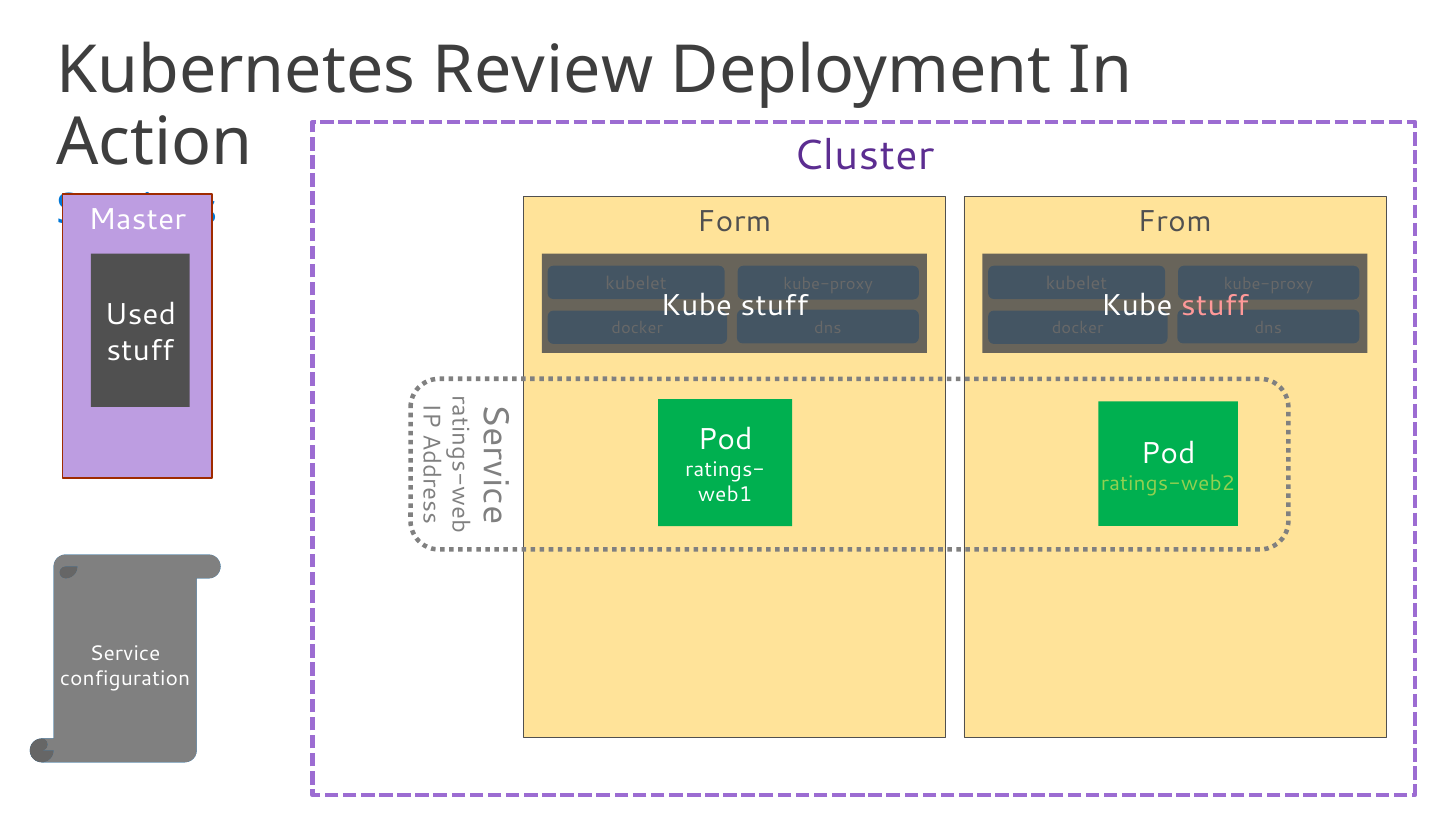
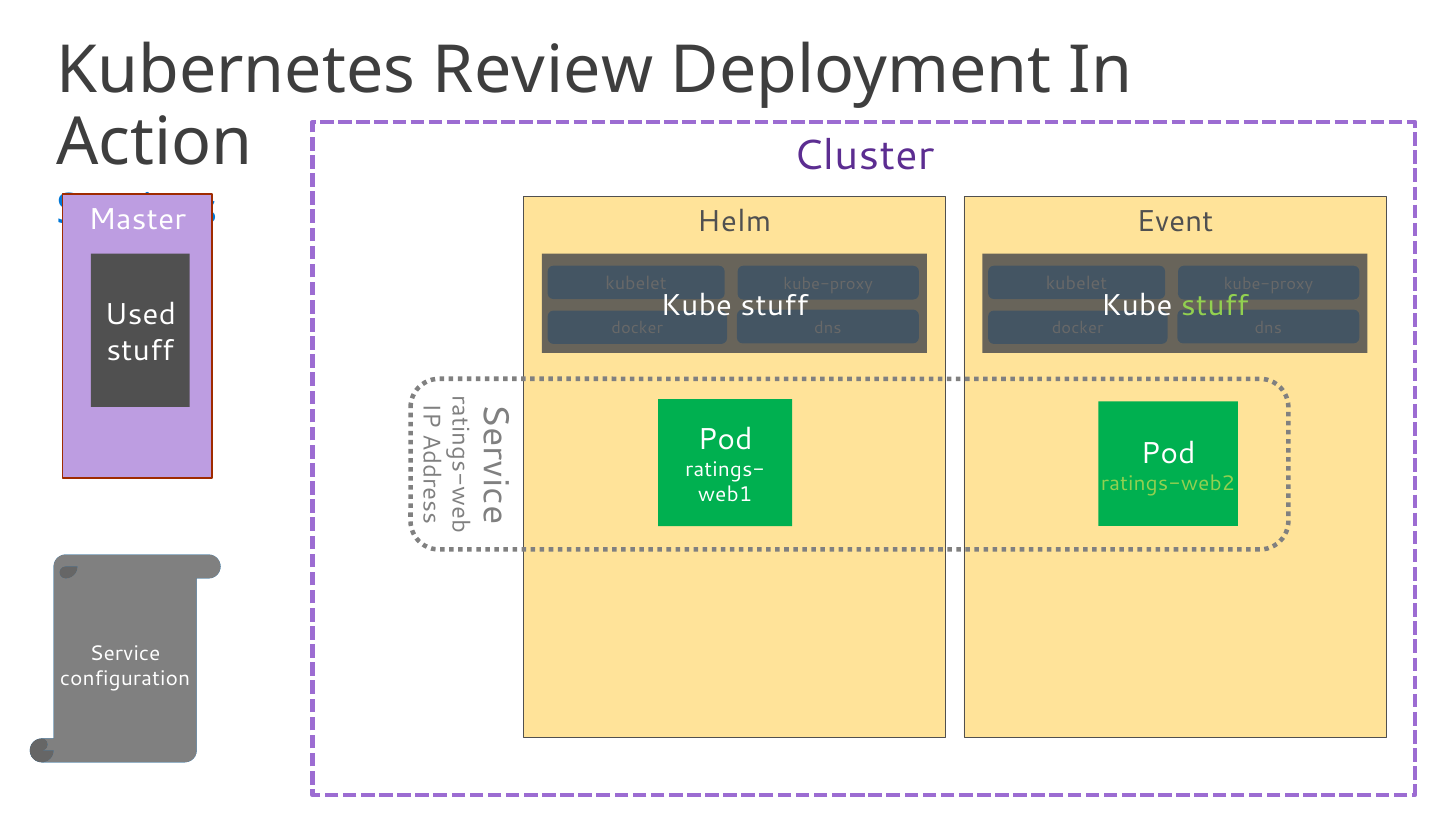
Form: Form -> Helm
From: From -> Event
stuff at (1215, 305) colour: pink -> light green
